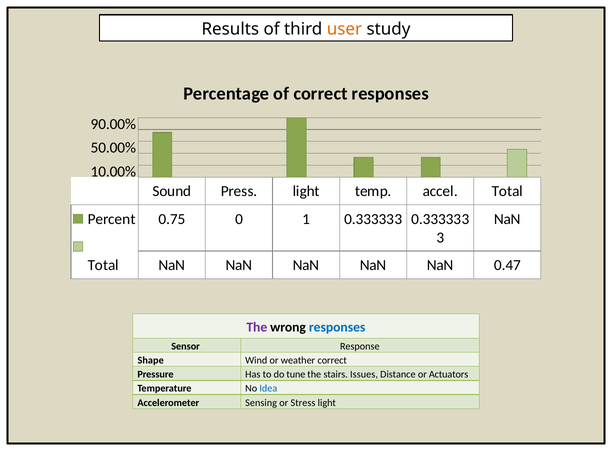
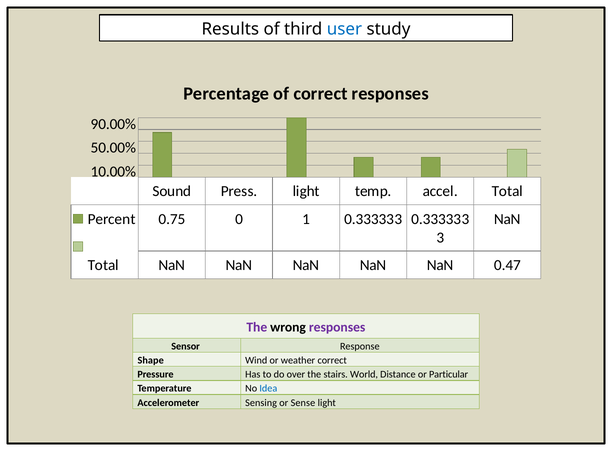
user colour: orange -> blue
responses at (337, 327) colour: blue -> purple
tune: tune -> over
Issues: Issues -> World
Actuators: Actuators -> Particular
Stress: Stress -> Sense
